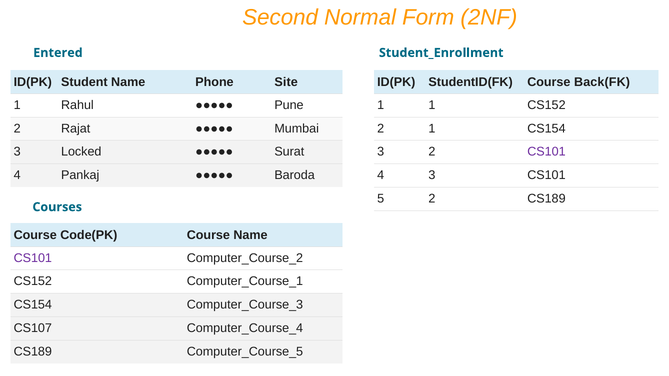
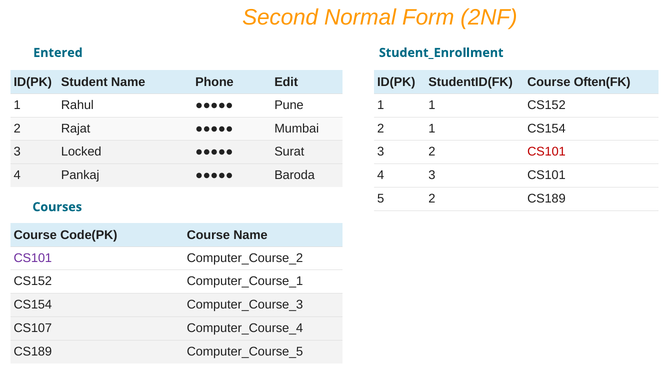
Site: Site -> Edit
Back(FK: Back(FK -> Often(FK
CS101 at (546, 152) colour: purple -> red
